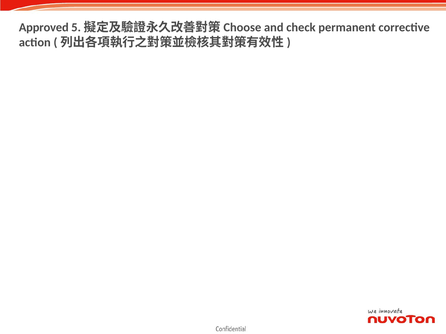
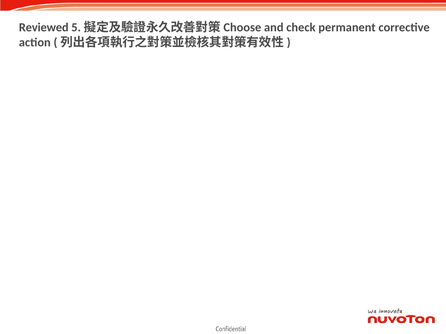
Approved: Approved -> Reviewed
